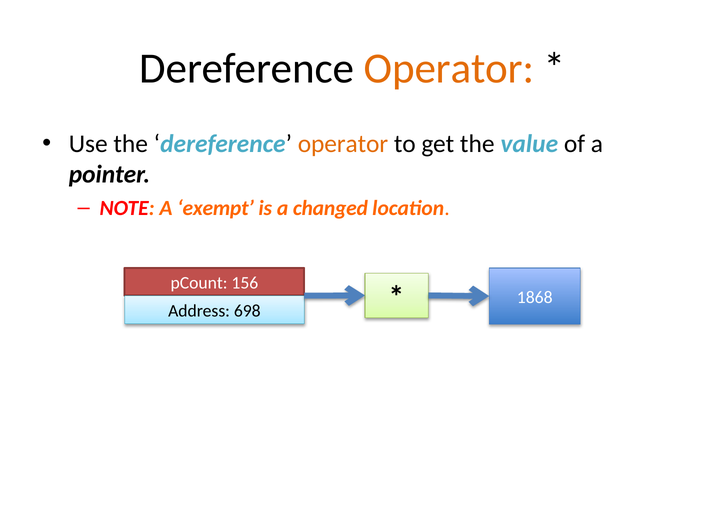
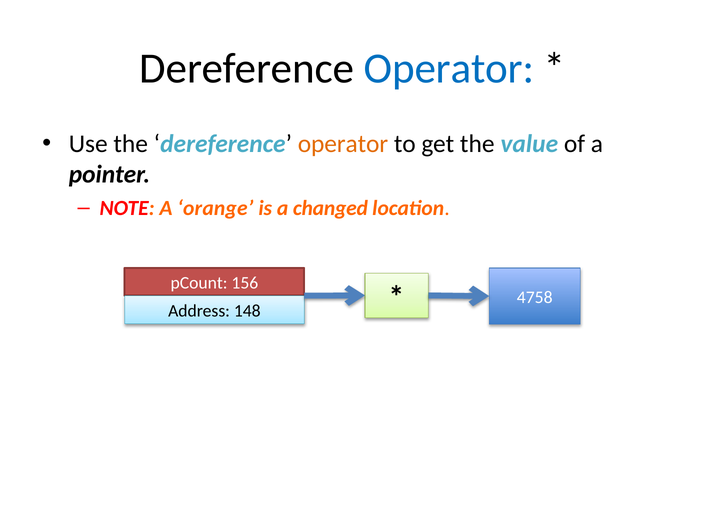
Operator at (449, 68) colour: orange -> blue
exempt: exempt -> orange
698: 698 -> 148
1868: 1868 -> 4758
